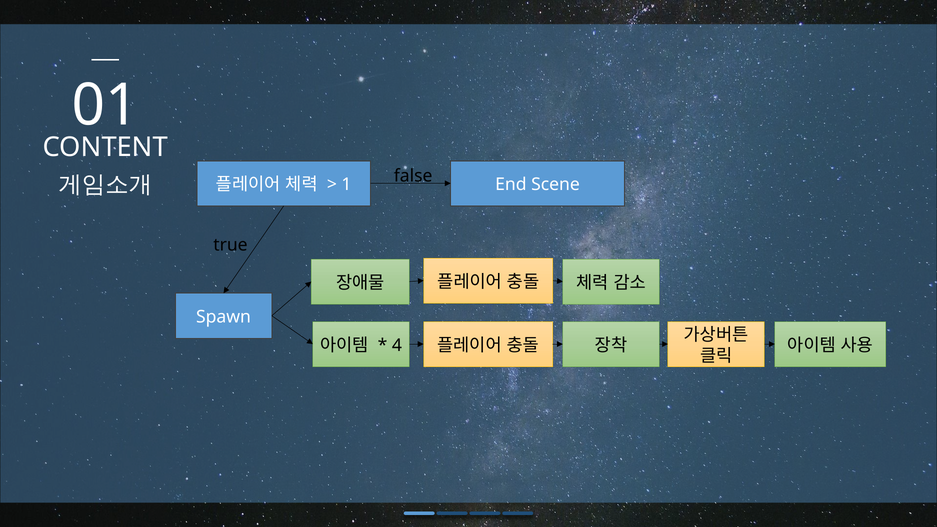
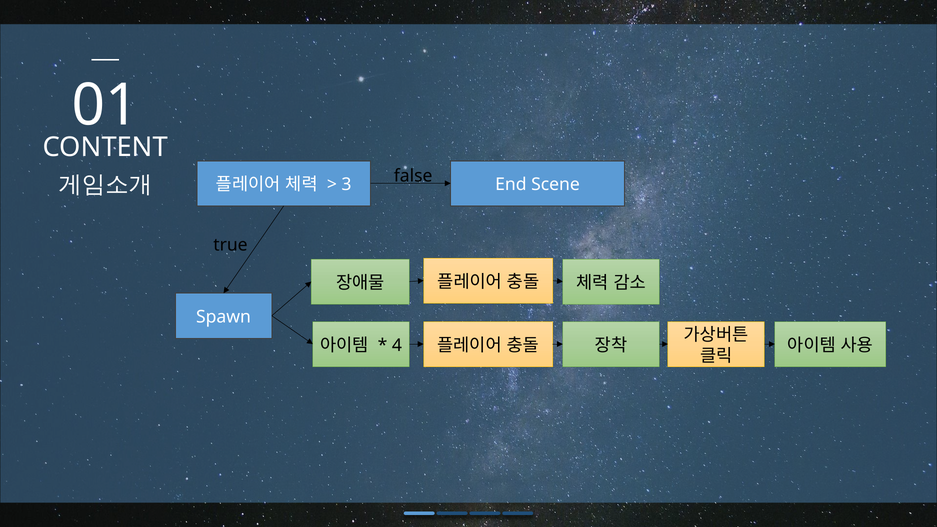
1: 1 -> 3
